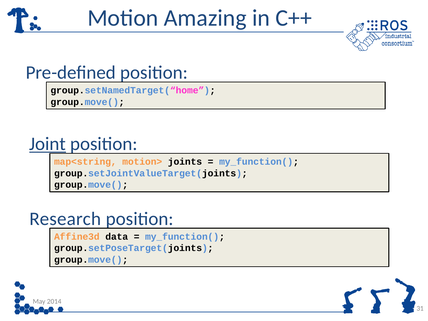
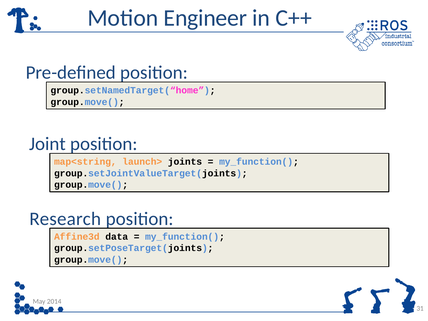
Amazing: Amazing -> Engineer
Joint underline: present -> none
motion>: motion> -> launch>
